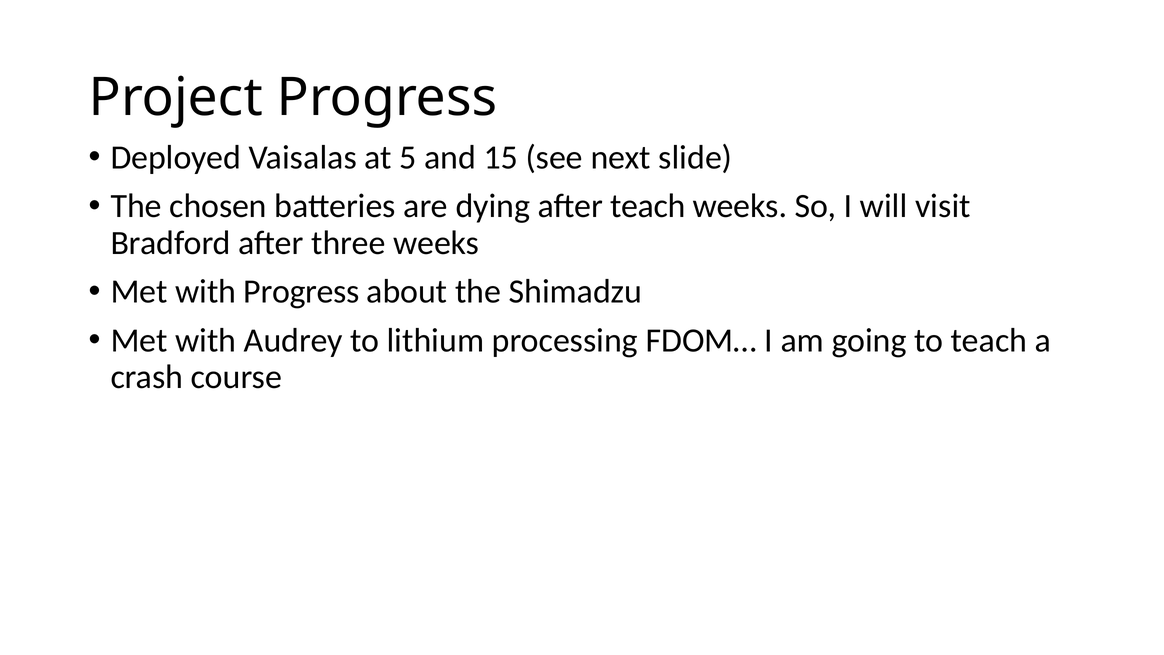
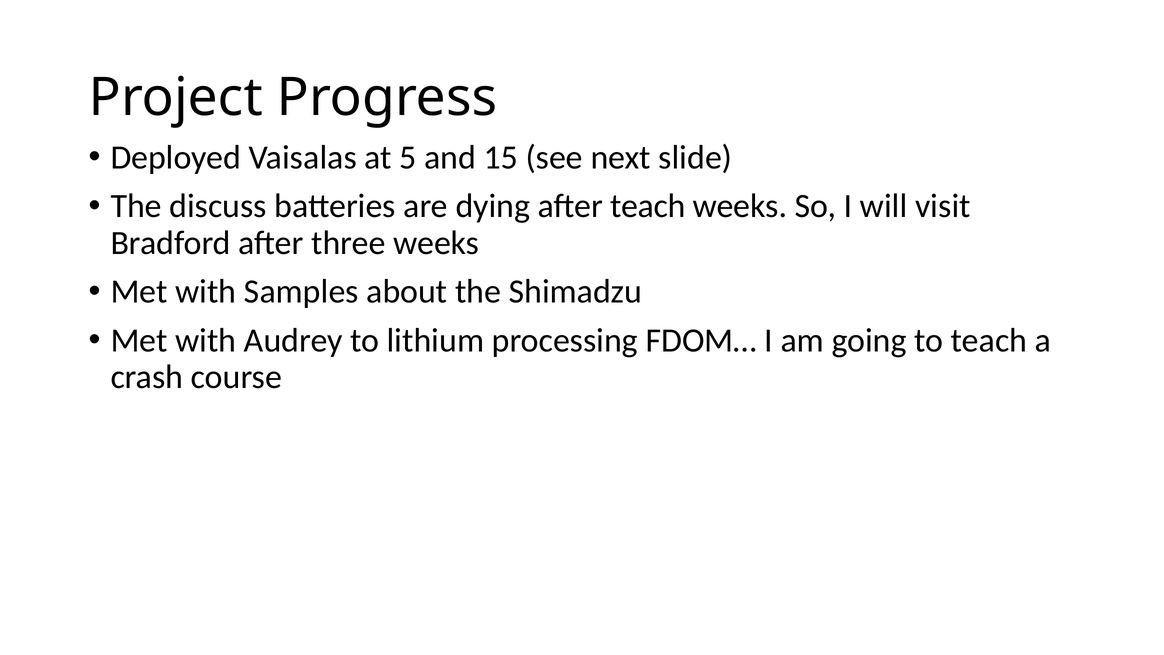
chosen: chosen -> discuss
with Progress: Progress -> Samples
